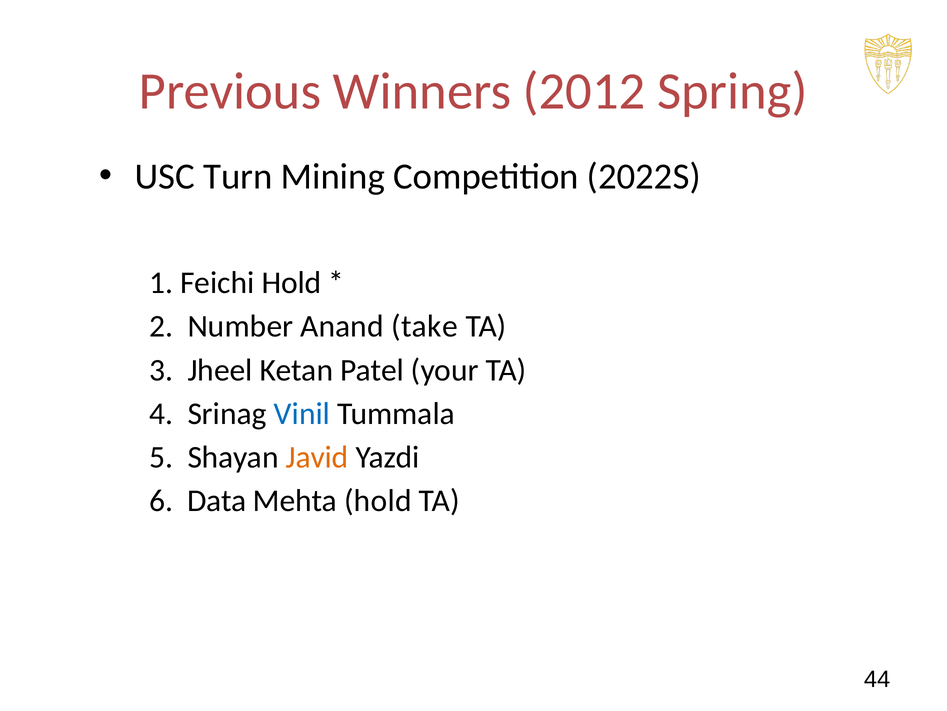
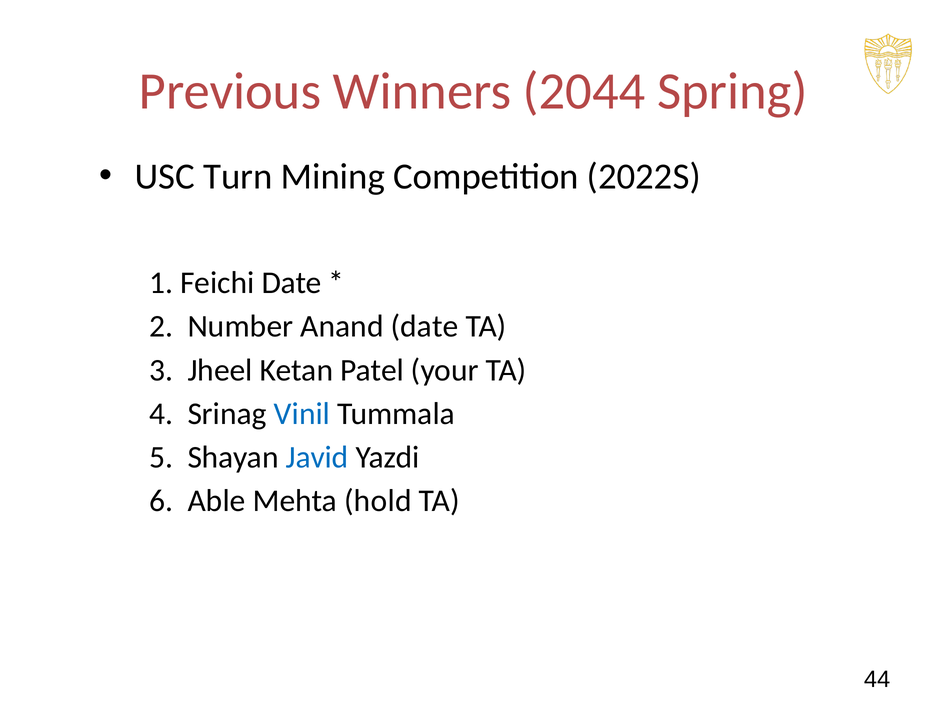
2012: 2012 -> 2044
Hold at (292, 283): Hold -> Date
Anand take: take -> date
Javid colour: orange -> blue
Data: Data -> Able
